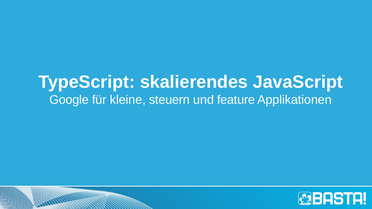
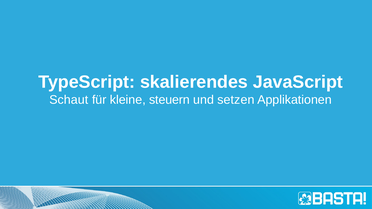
Google: Google -> Schaut
feature: feature -> setzen
